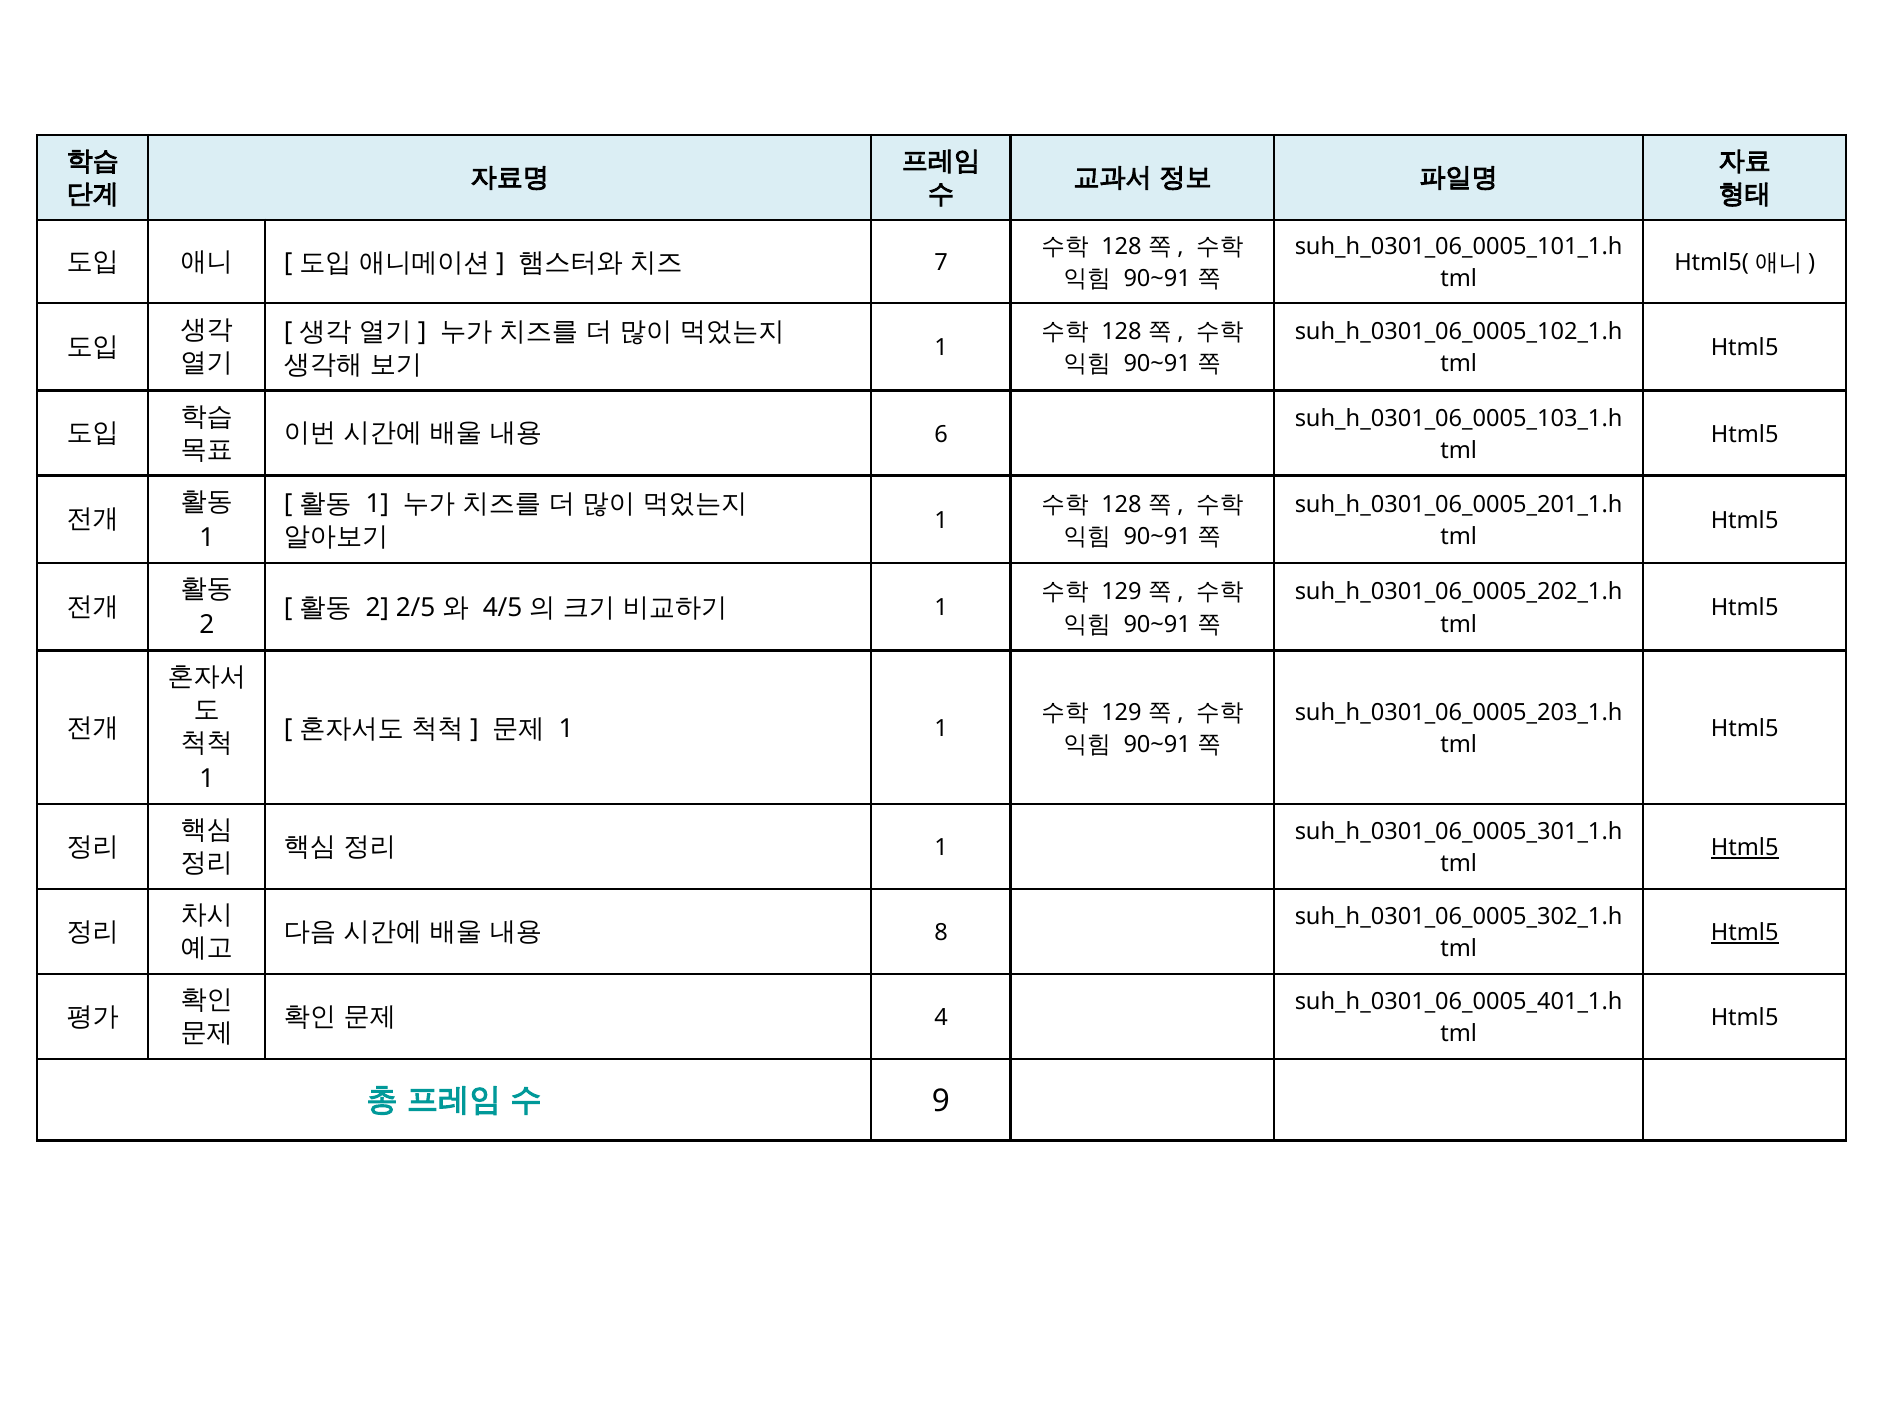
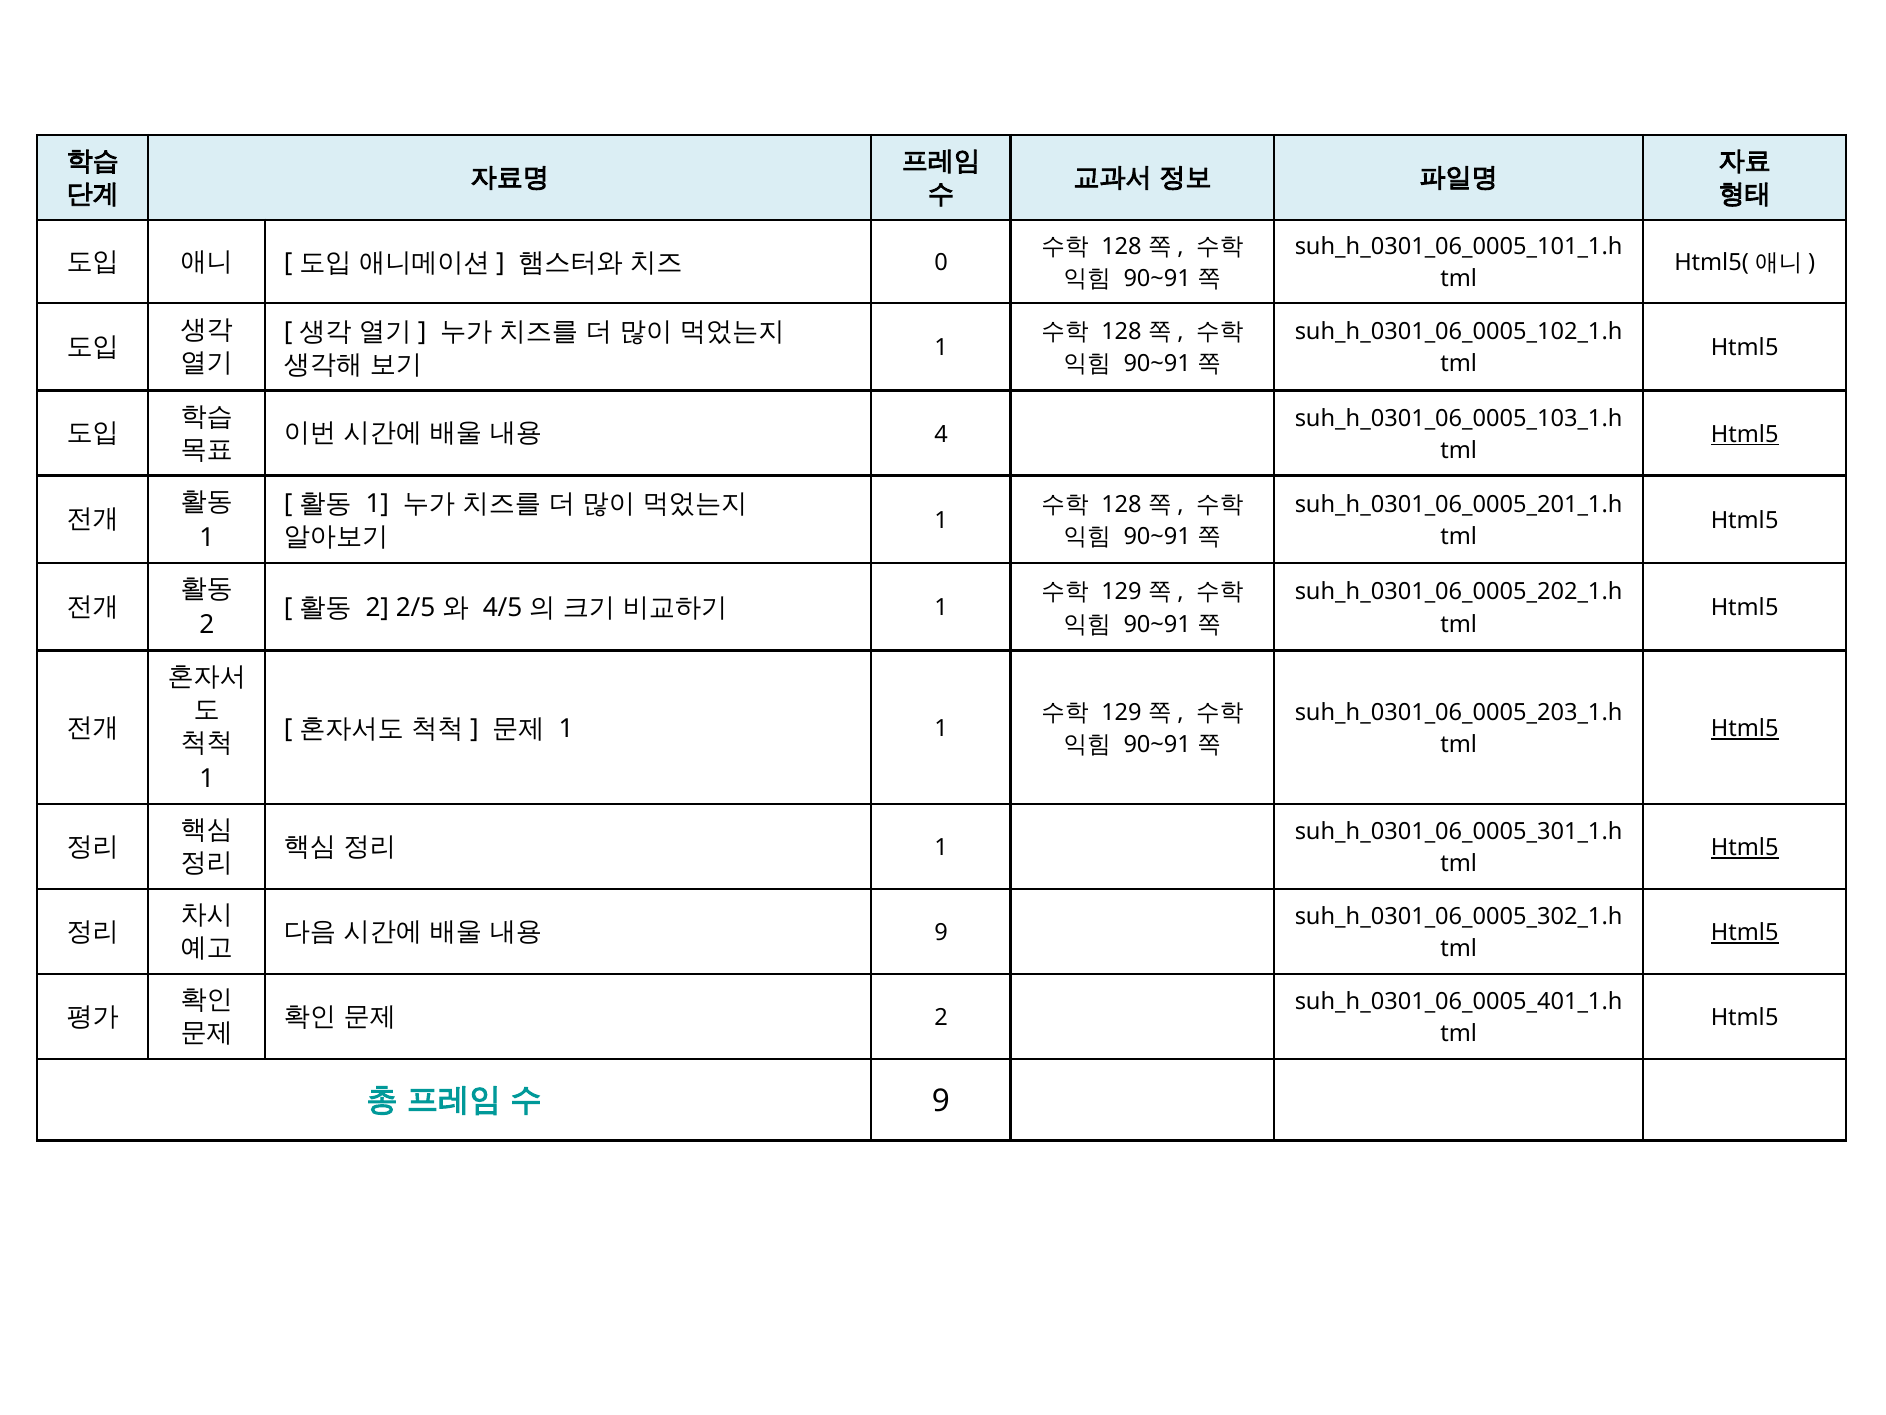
7: 7 -> 0
6: 6 -> 4
Html5 at (1745, 434) underline: none -> present
Html5 at (1745, 728) underline: none -> present
8 at (941, 932): 8 -> 9
4 at (941, 1017): 4 -> 2
